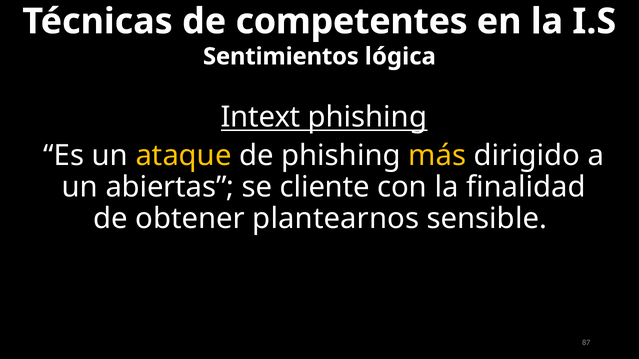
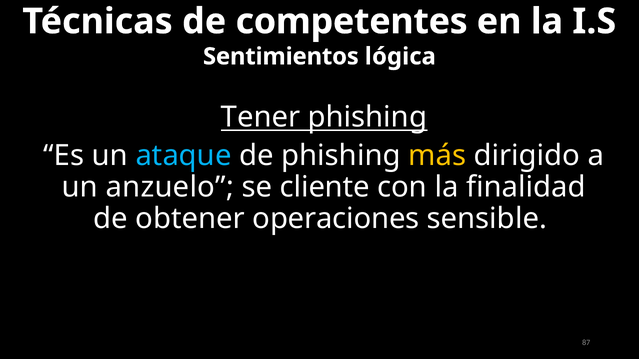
Intext: Intext -> Tener
ataque colour: yellow -> light blue
abiertas: abiertas -> anzuelo
plantearnos: plantearnos -> operaciones
